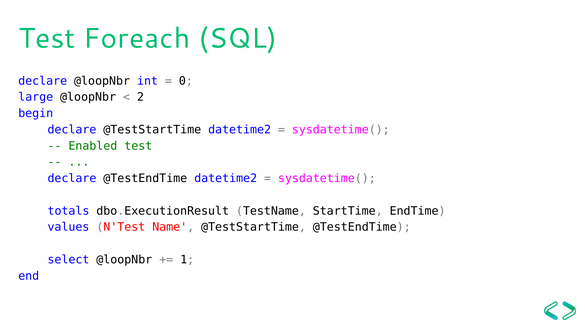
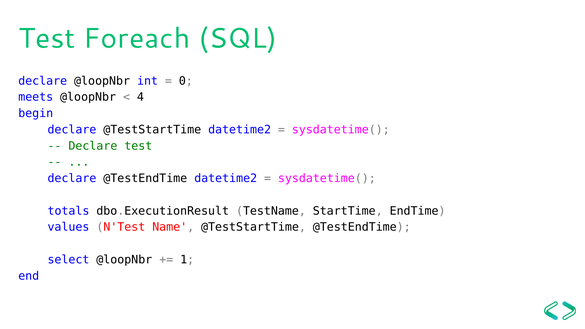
large: large -> meets
2: 2 -> 4
Enabled at (93, 146): Enabled -> Declare
